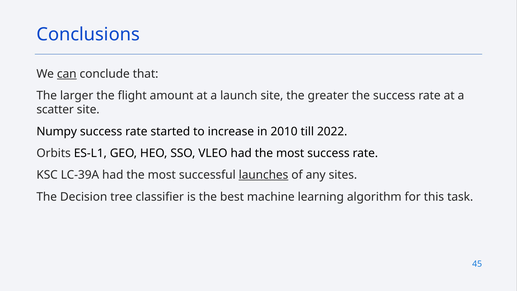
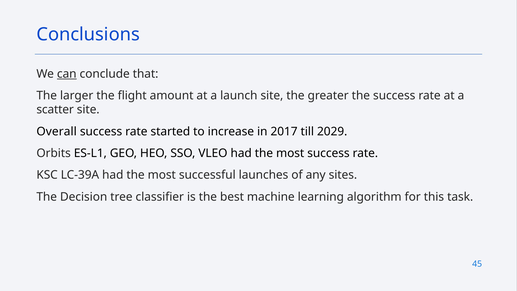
Numpy: Numpy -> Overall
2010: 2010 -> 2017
2022: 2022 -> 2029
launches underline: present -> none
